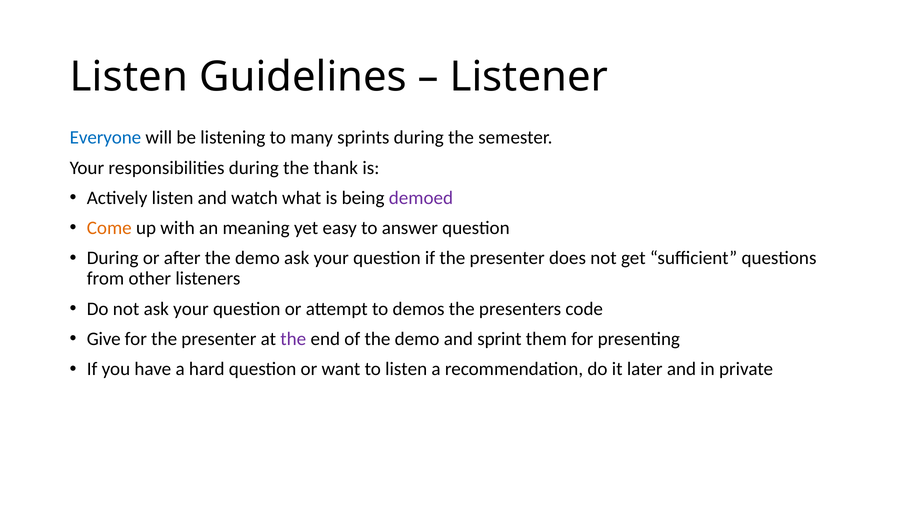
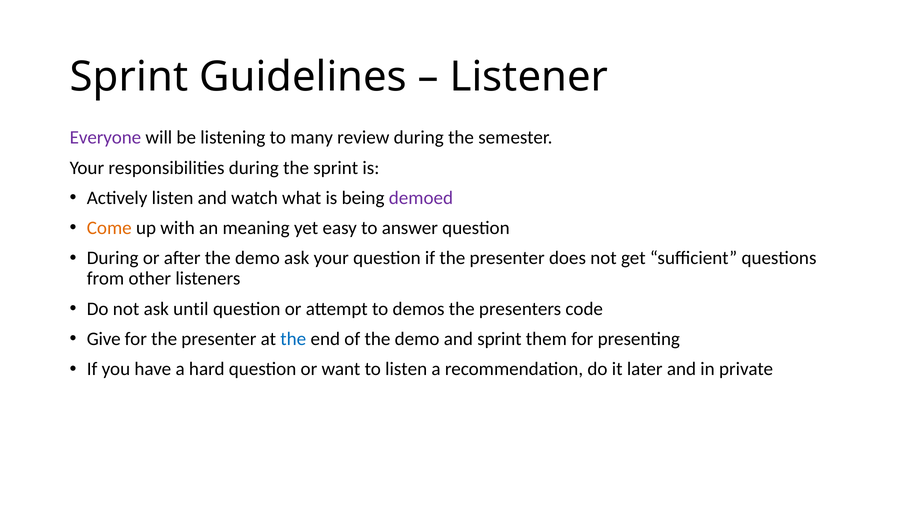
Listen at (129, 77): Listen -> Sprint
Everyone colour: blue -> purple
sprints: sprints -> review
the thank: thank -> sprint
not ask your: your -> until
the at (293, 339) colour: purple -> blue
